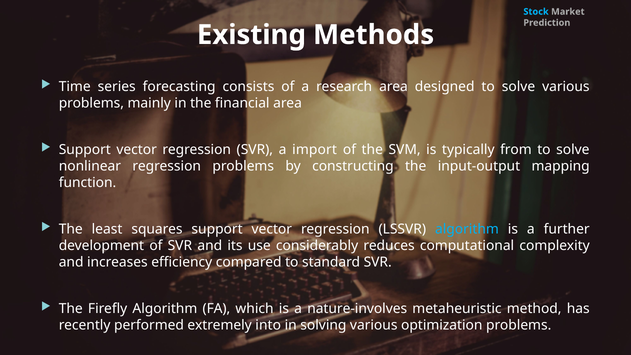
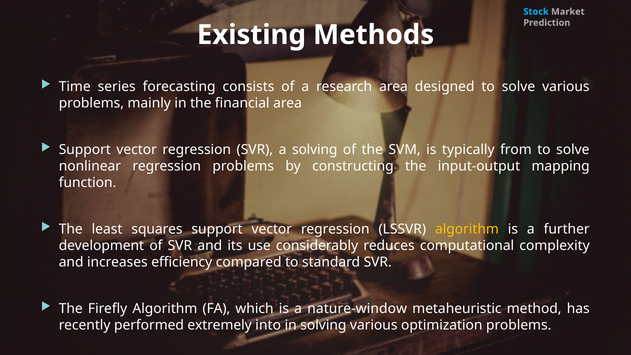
a import: import -> solving
algorithm at (467, 229) colour: light blue -> yellow
nature-involves: nature-involves -> nature-window
